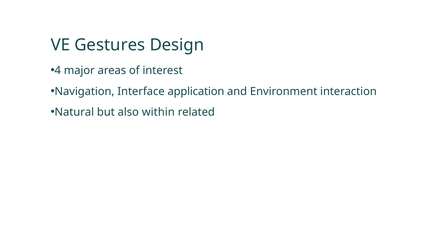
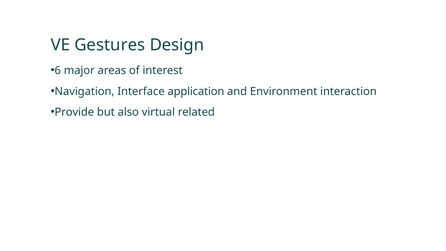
4: 4 -> 6
Natural: Natural -> Provide
within: within -> virtual
